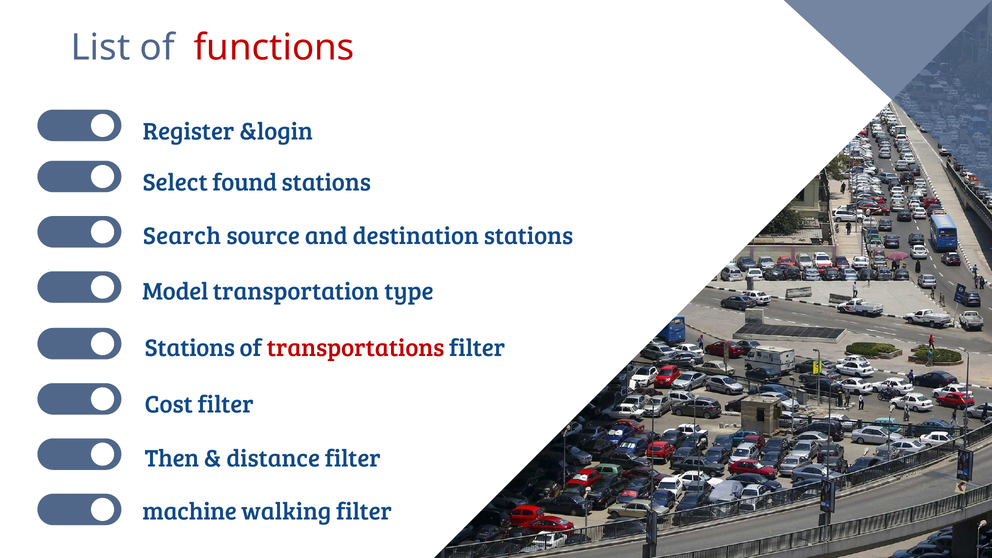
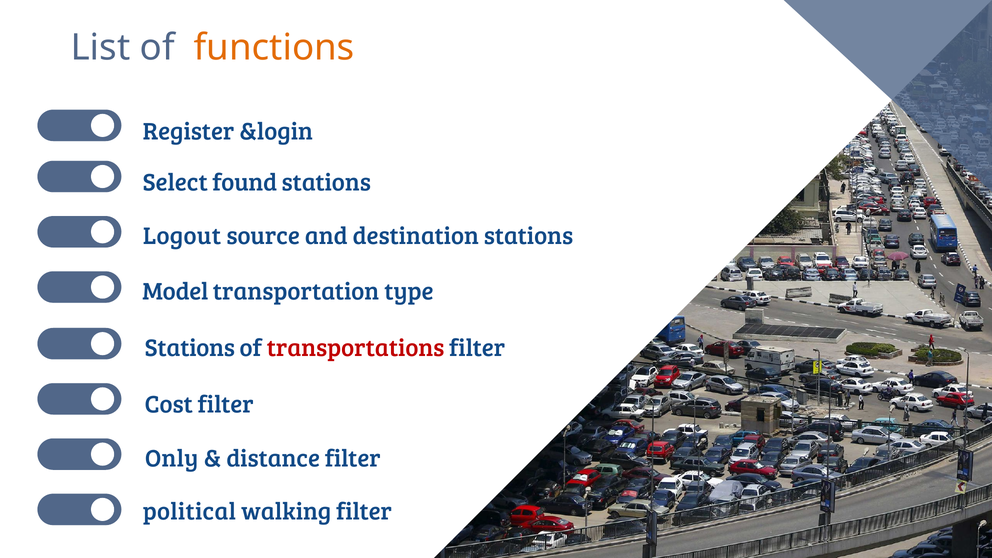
functions colour: red -> orange
Search: Search -> Logout
Then: Then -> Only
machine: machine -> political
